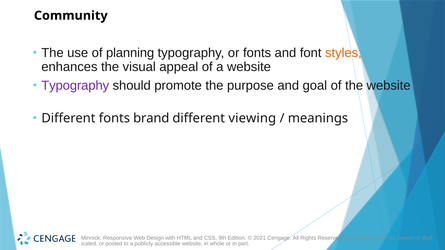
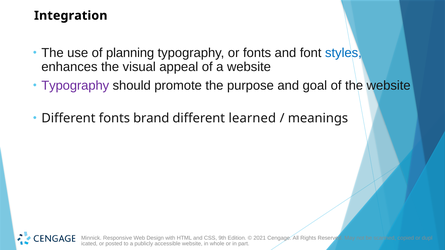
Community: Community -> Integration
styles colour: orange -> blue
viewing: viewing -> learned
